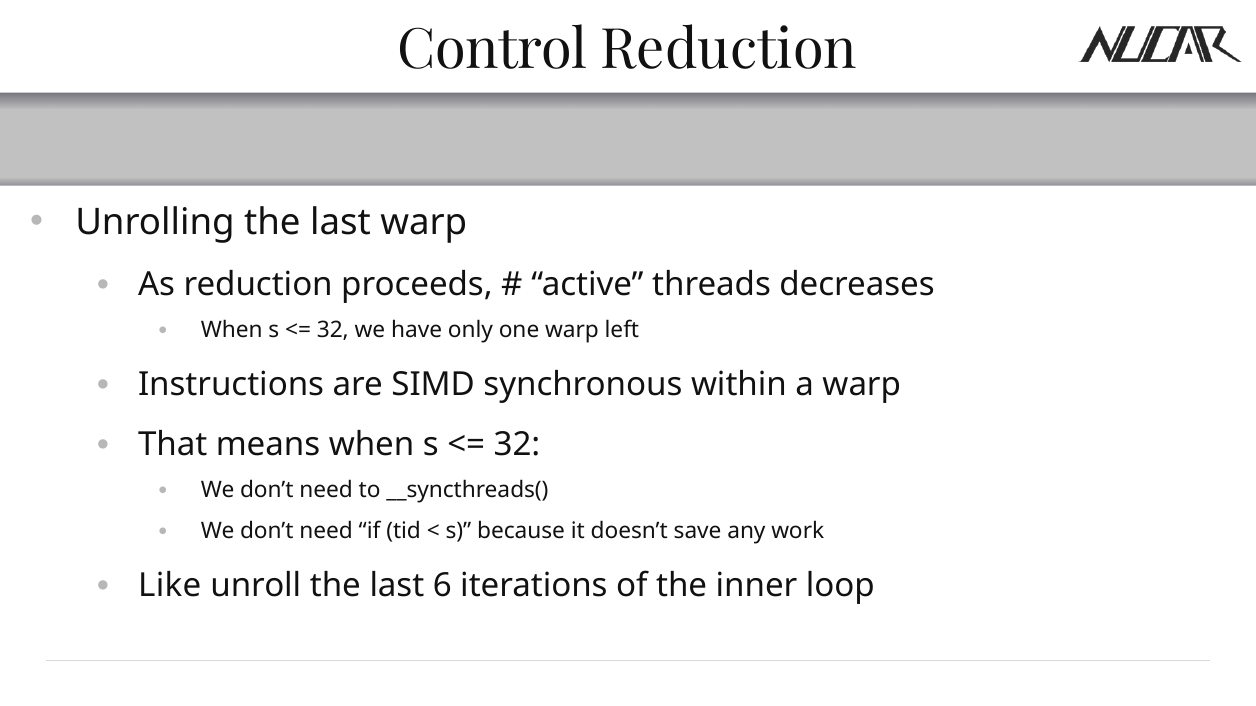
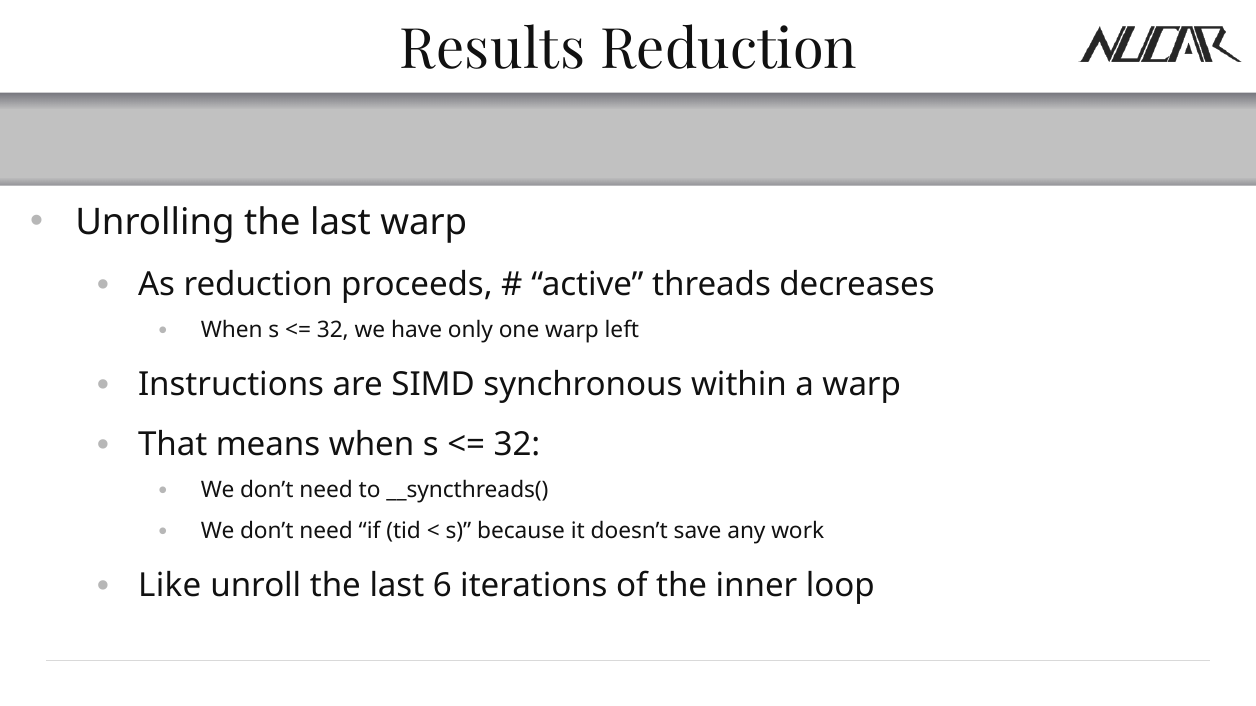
Control: Control -> Results
